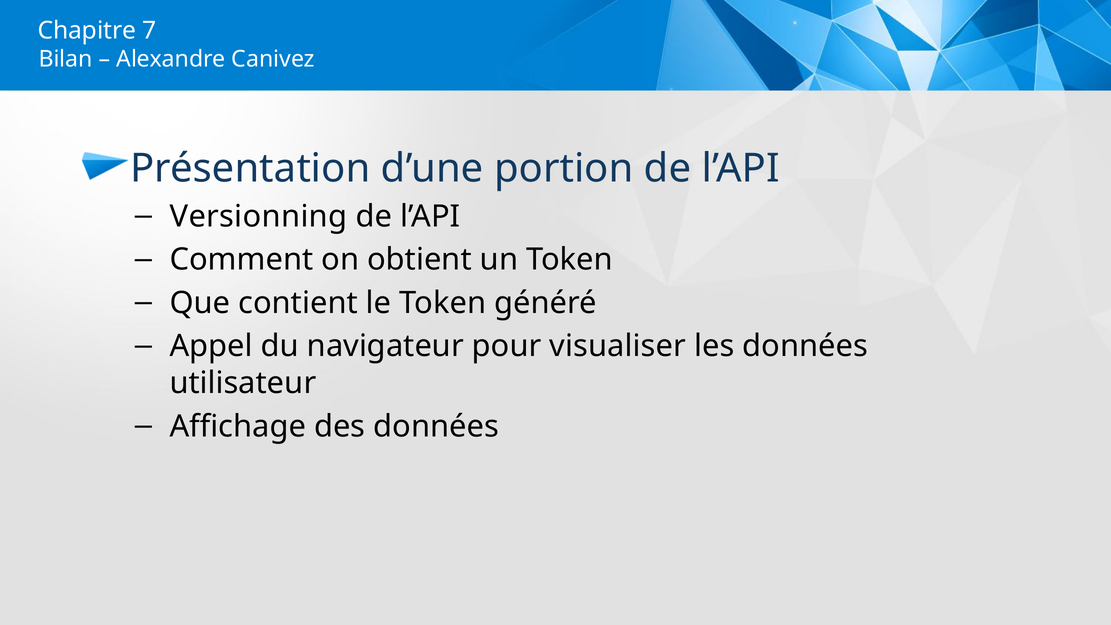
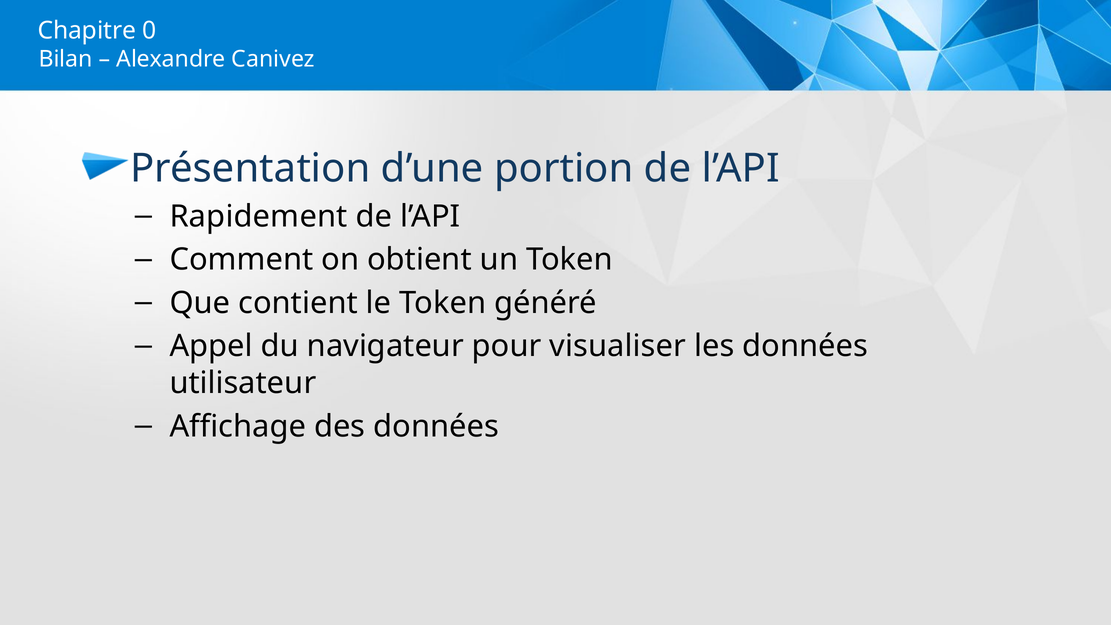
7: 7 -> 0
Versionning: Versionning -> Rapidement
